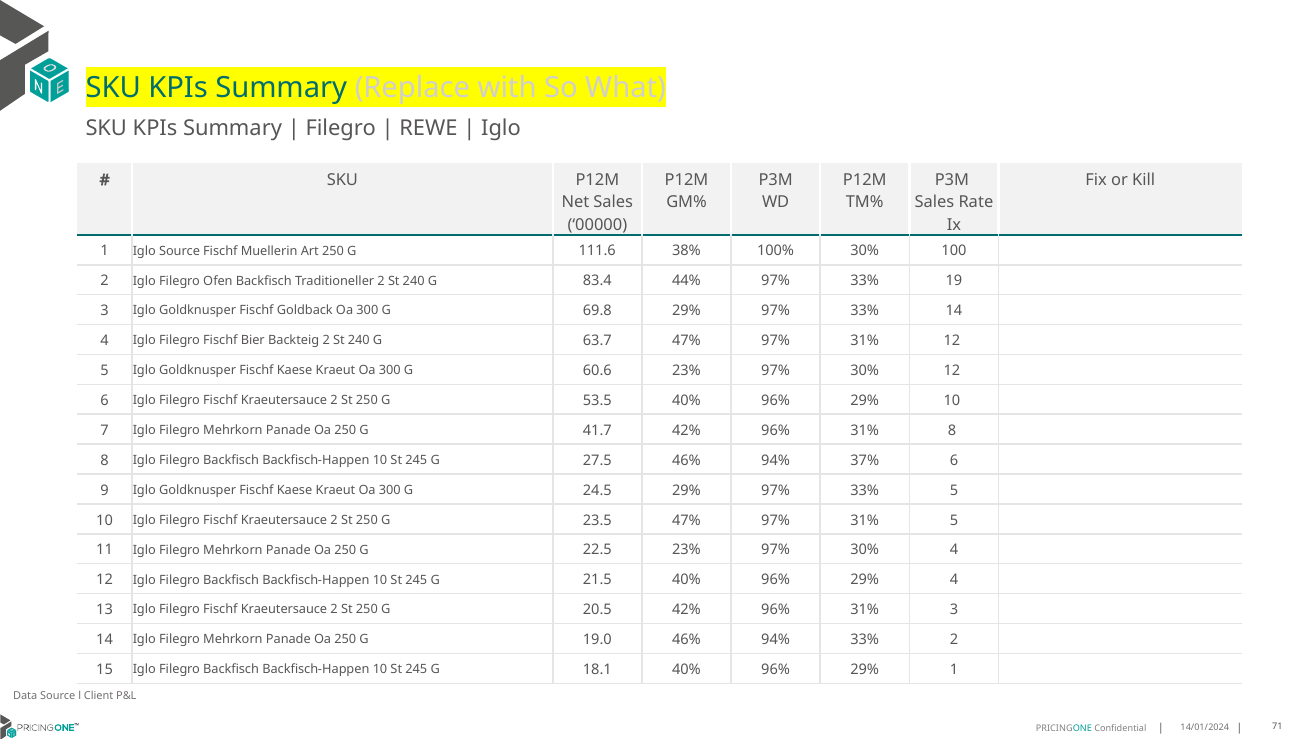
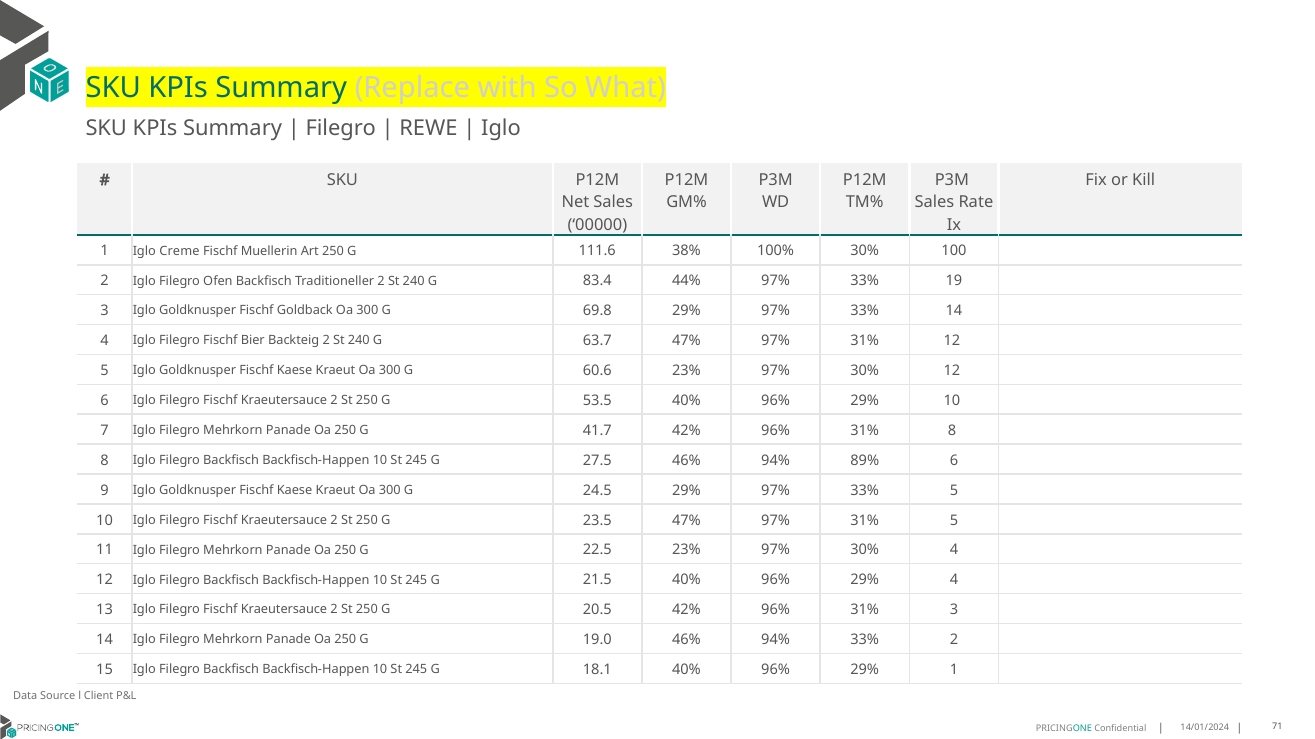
Iglo Source: Source -> Creme
37%: 37% -> 89%
